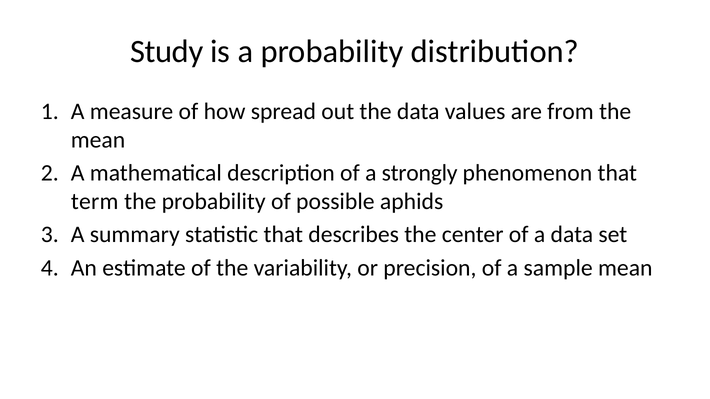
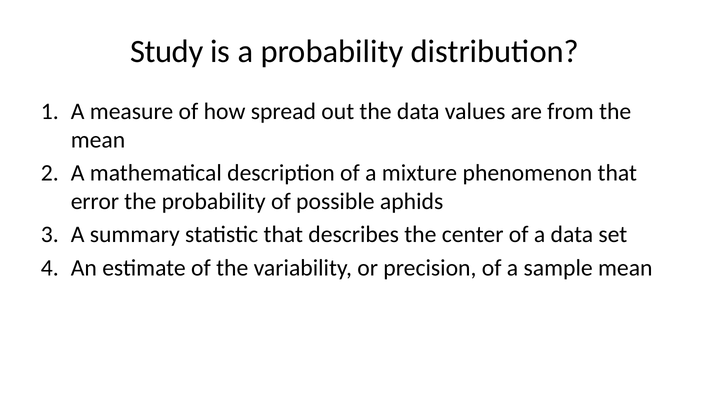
strongly: strongly -> mixture
term: term -> error
